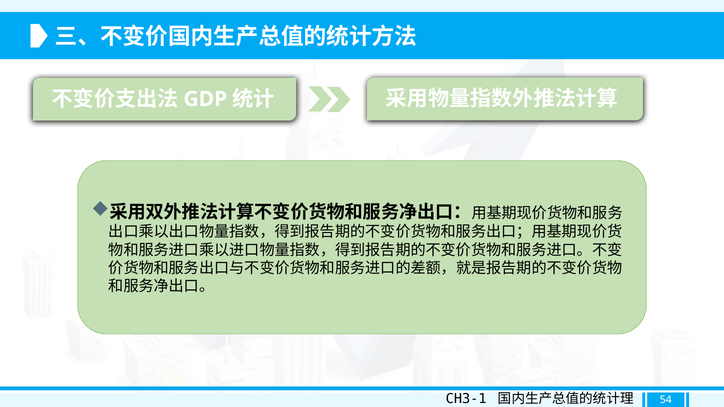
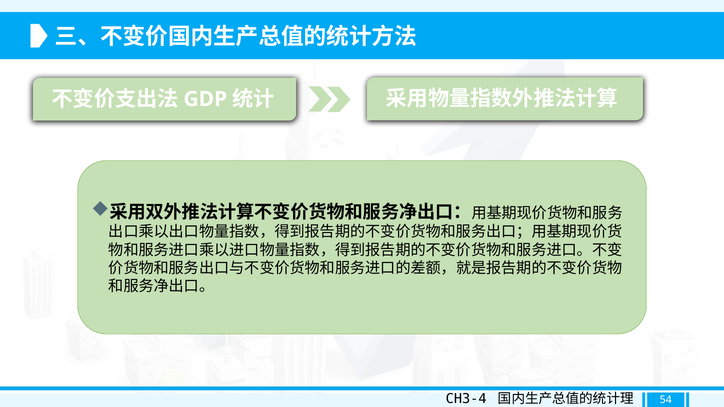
CH3-1: CH3-1 -> CH3-4
